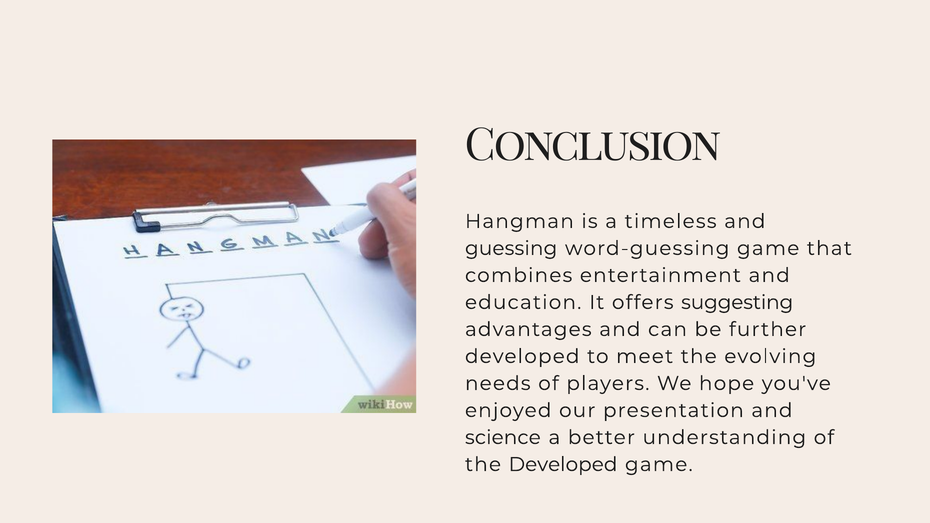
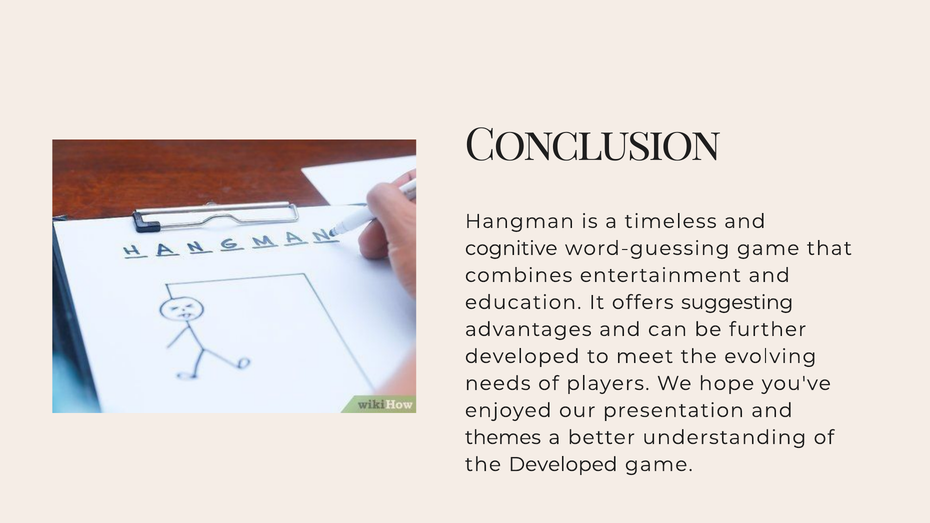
guessing: guessing -> cognitive
science: science -> themes
